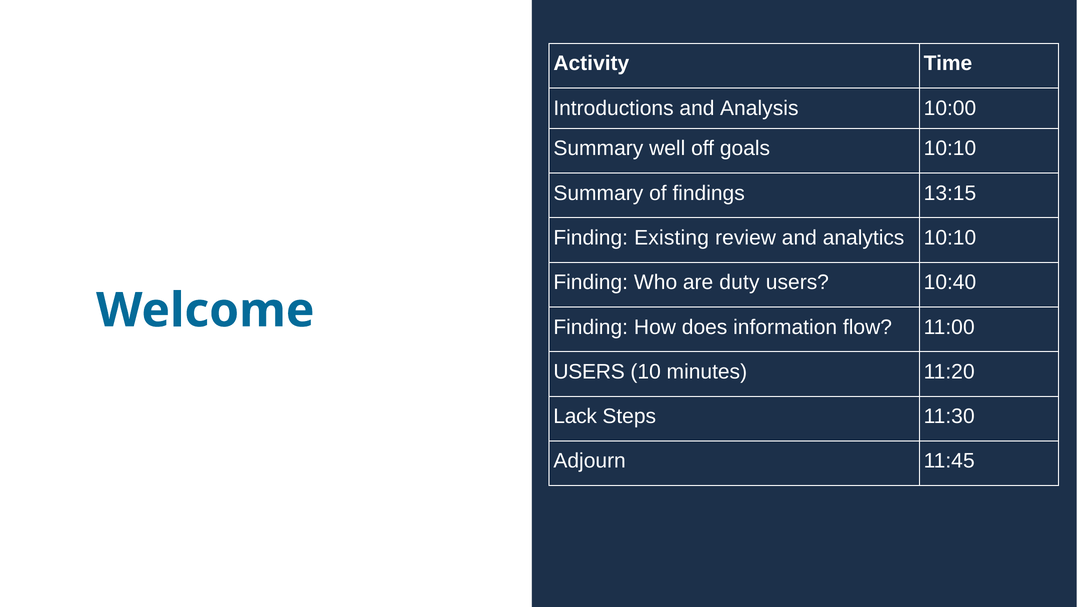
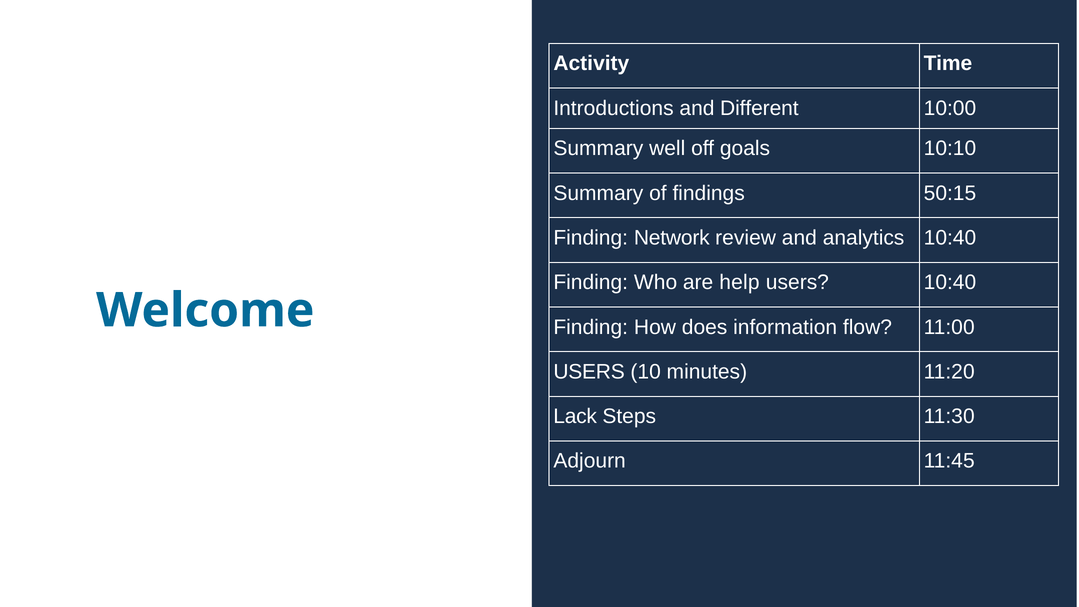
Analysis: Analysis -> Different
13:15: 13:15 -> 50:15
Existing: Existing -> Network
analytics 10:10: 10:10 -> 10:40
duty: duty -> help
